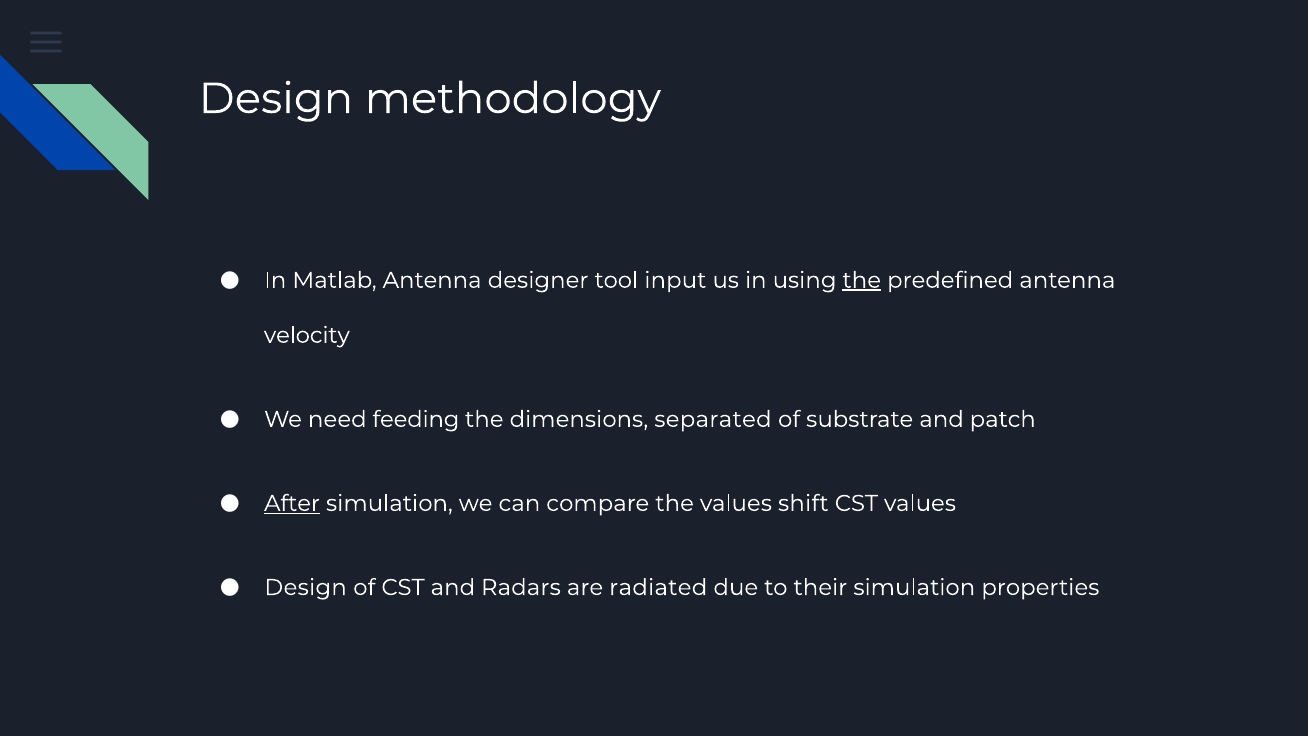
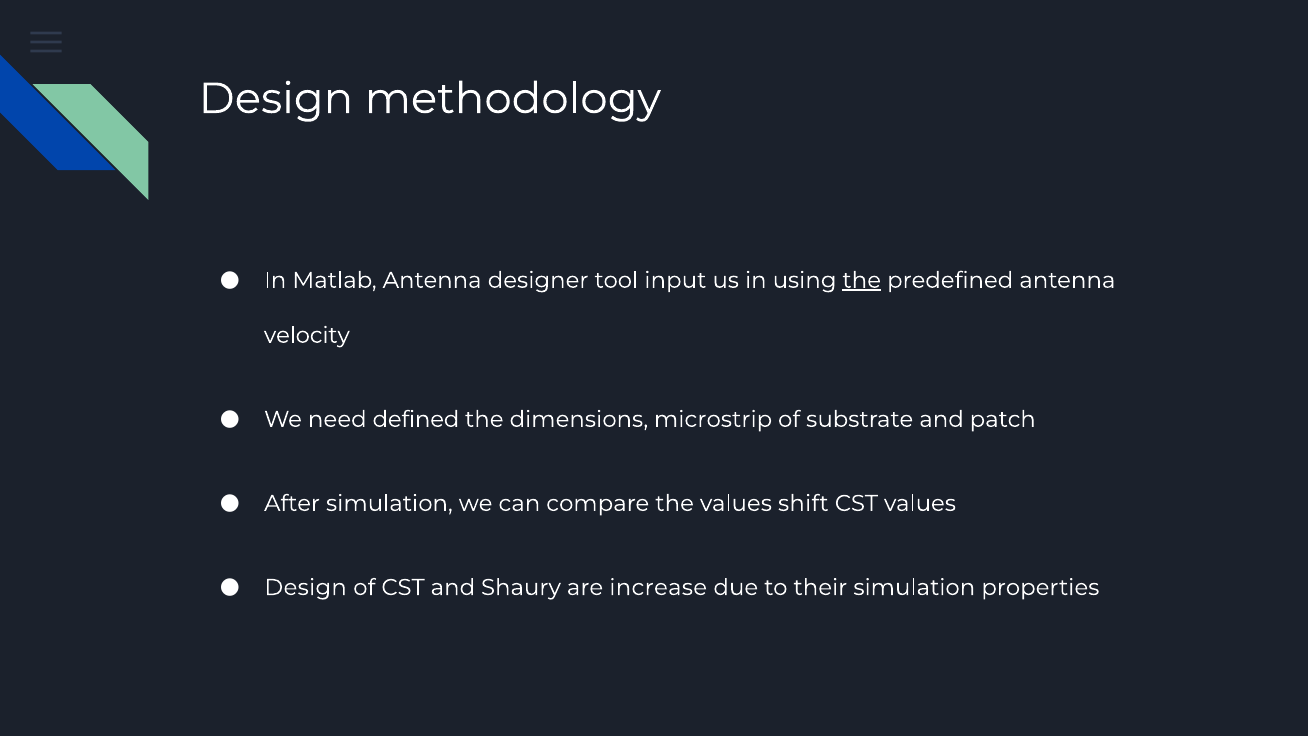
feeding: feeding -> defined
separated: separated -> microstrip
After underline: present -> none
Radars: Radars -> Shaury
radiated: radiated -> increase
